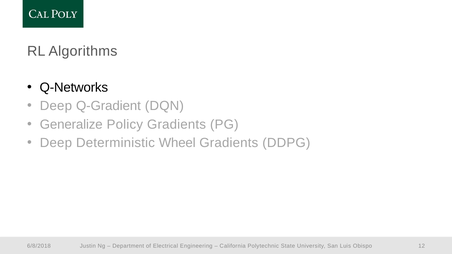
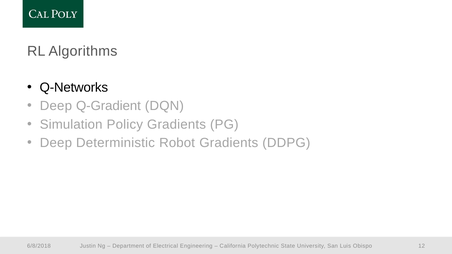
Generalize: Generalize -> Simulation
Wheel: Wheel -> Robot
